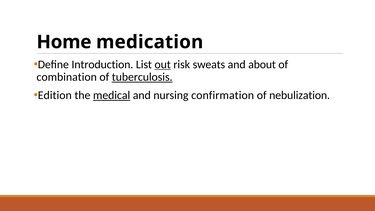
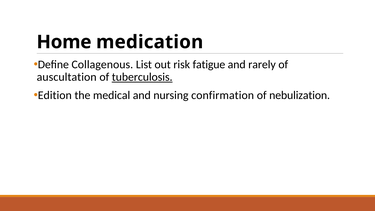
Introduction: Introduction -> Collagenous
out underline: present -> none
sweats: sweats -> fatigue
about: about -> rarely
combination: combination -> auscultation
medical underline: present -> none
